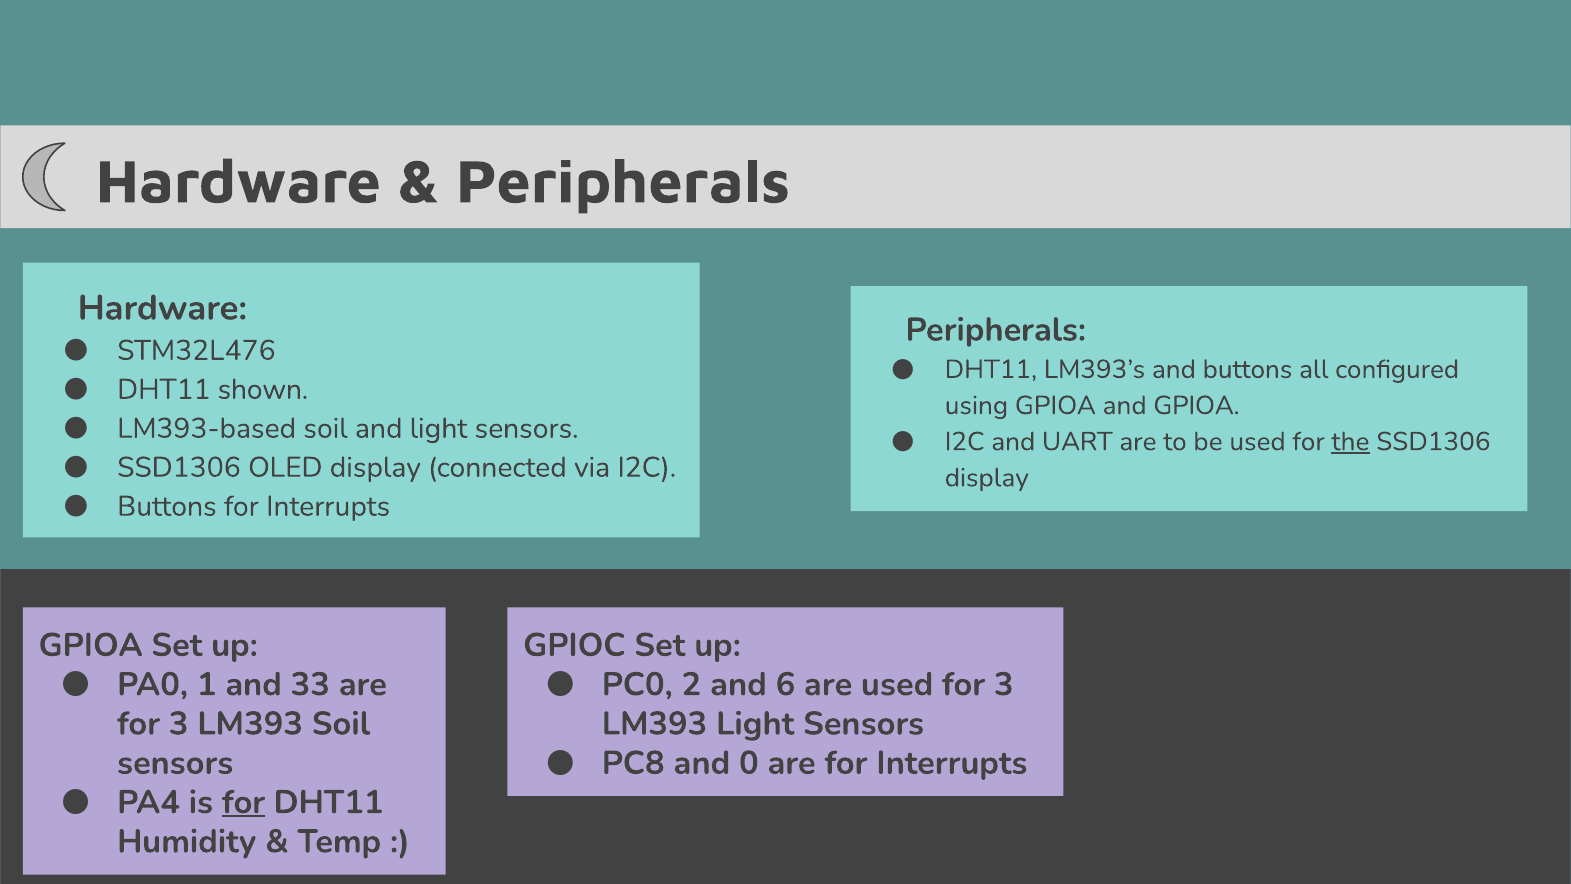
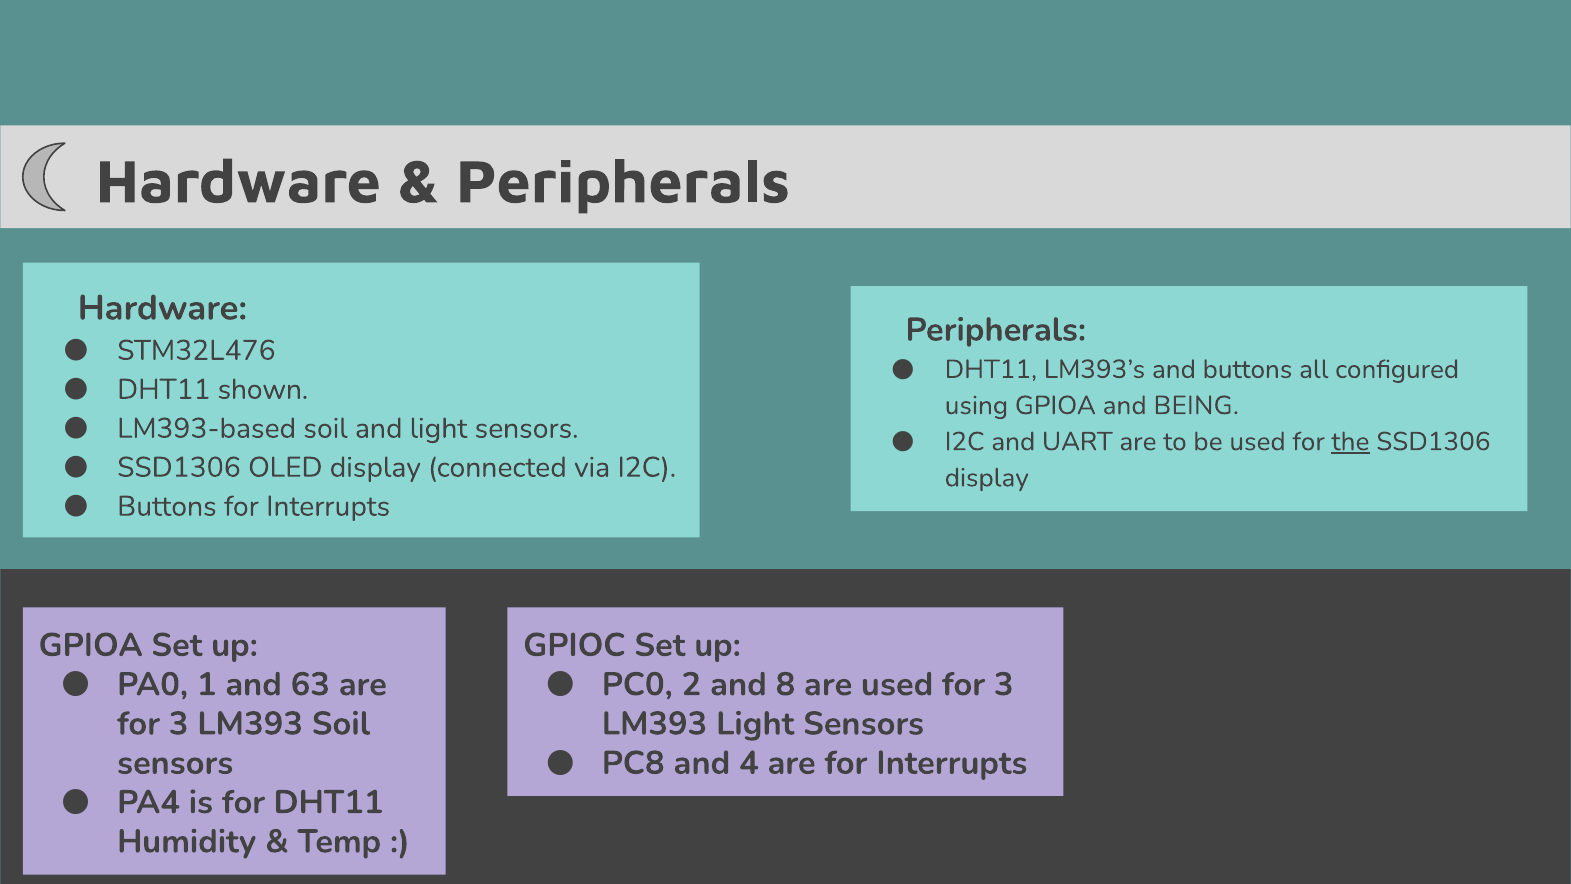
and GPIOA: GPIOA -> BEING
33: 33 -> 63
6: 6 -> 8
0: 0 -> 4
for at (243, 802) underline: present -> none
